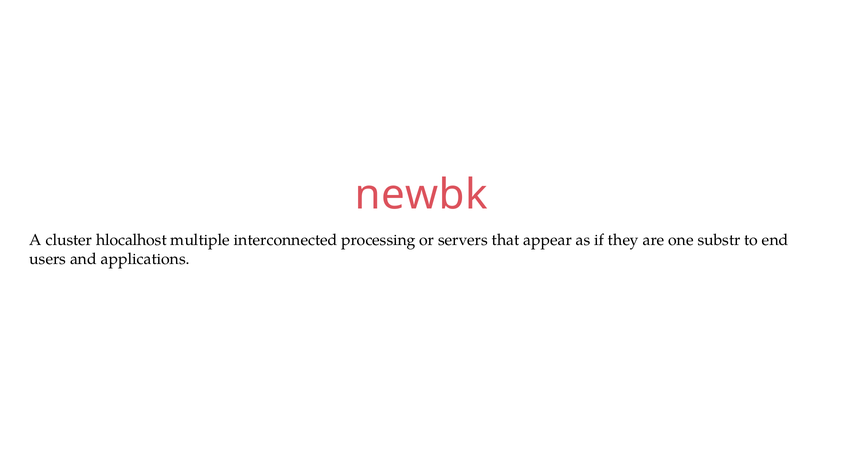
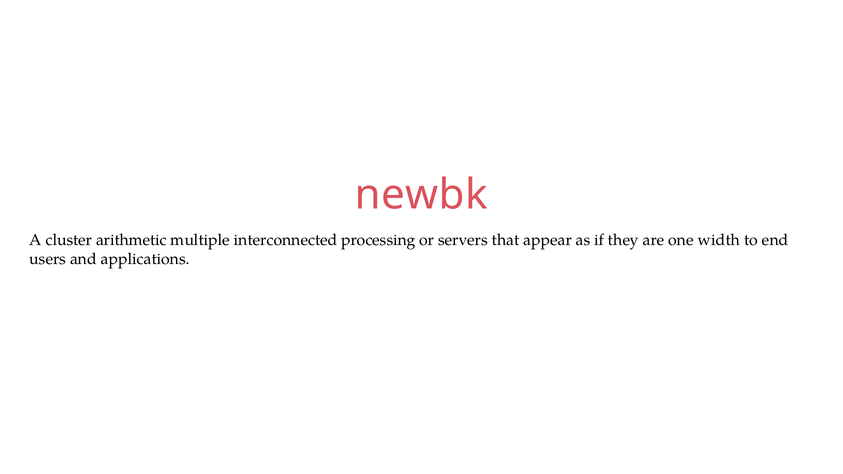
hlocalhost: hlocalhost -> arithmetic
substr: substr -> width
